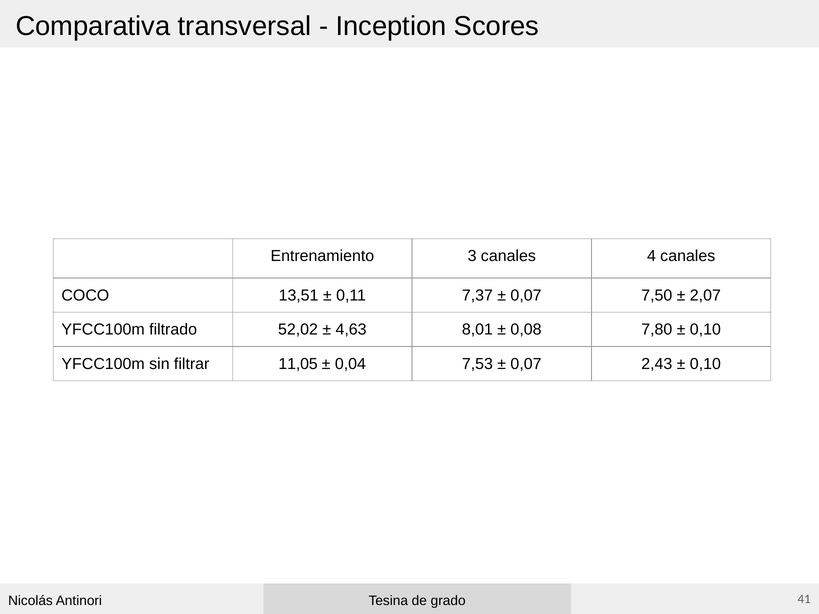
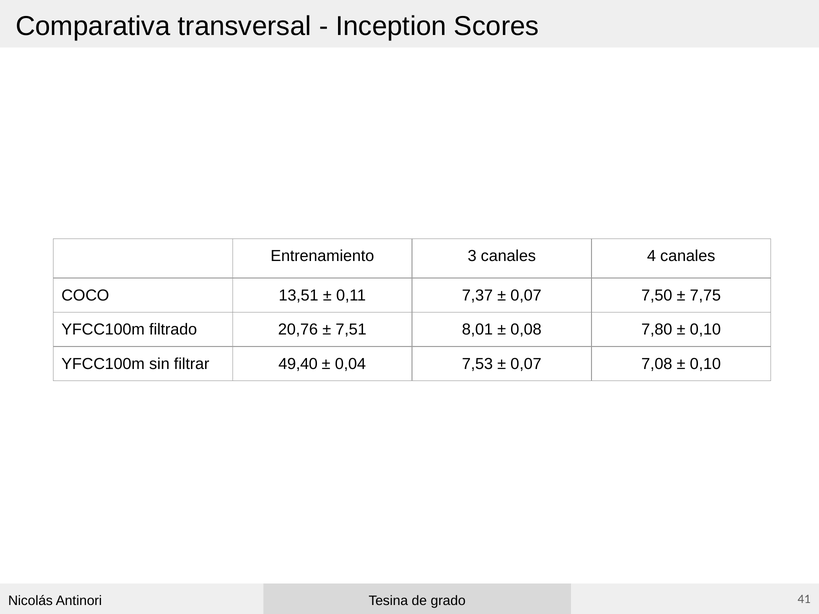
2,07: 2,07 -> 7,75
52,02: 52,02 -> 20,76
4,63: 4,63 -> 7,51
11,05: 11,05 -> 49,40
2,43: 2,43 -> 7,08
